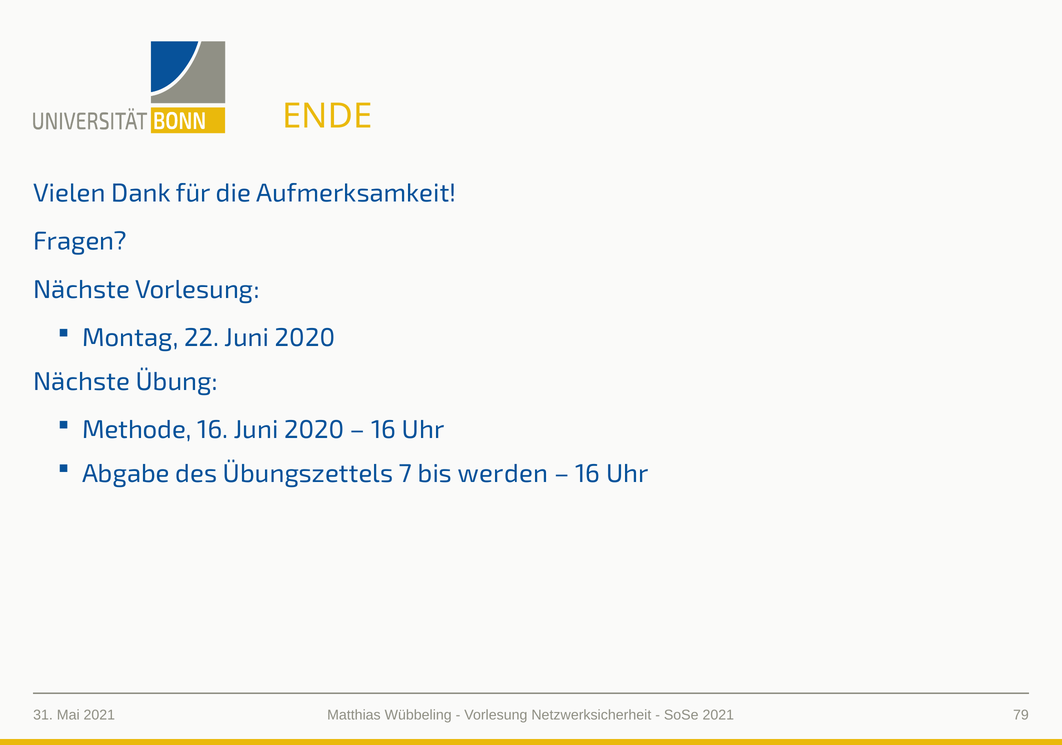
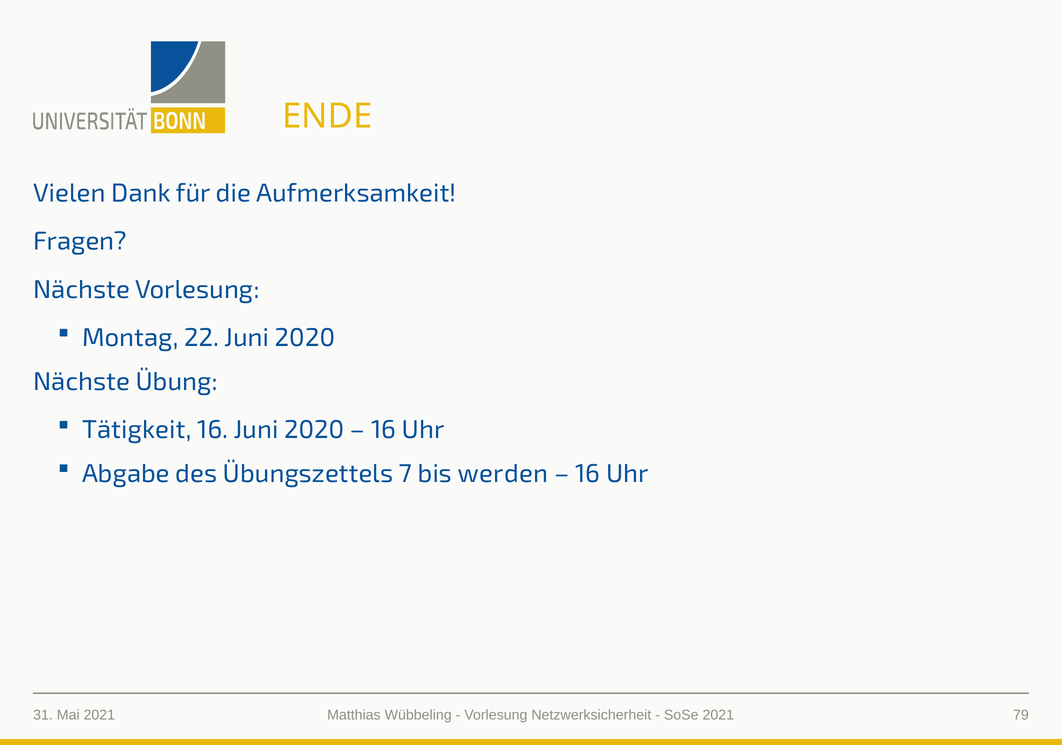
Methode: Methode -> Tätigkeit
